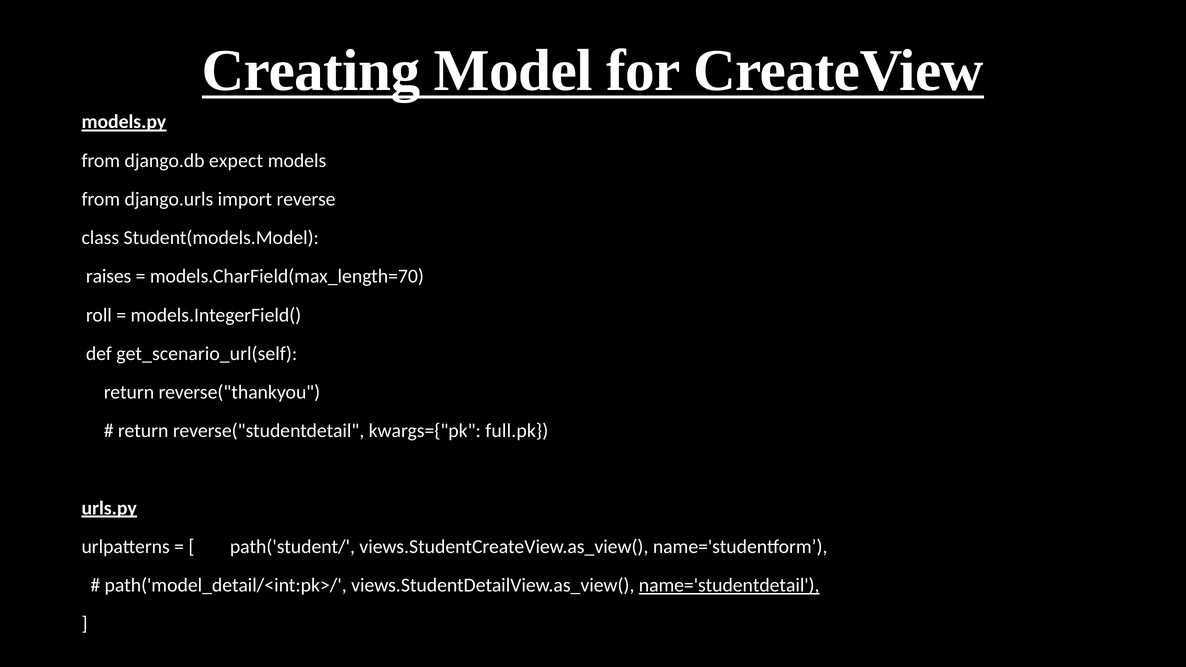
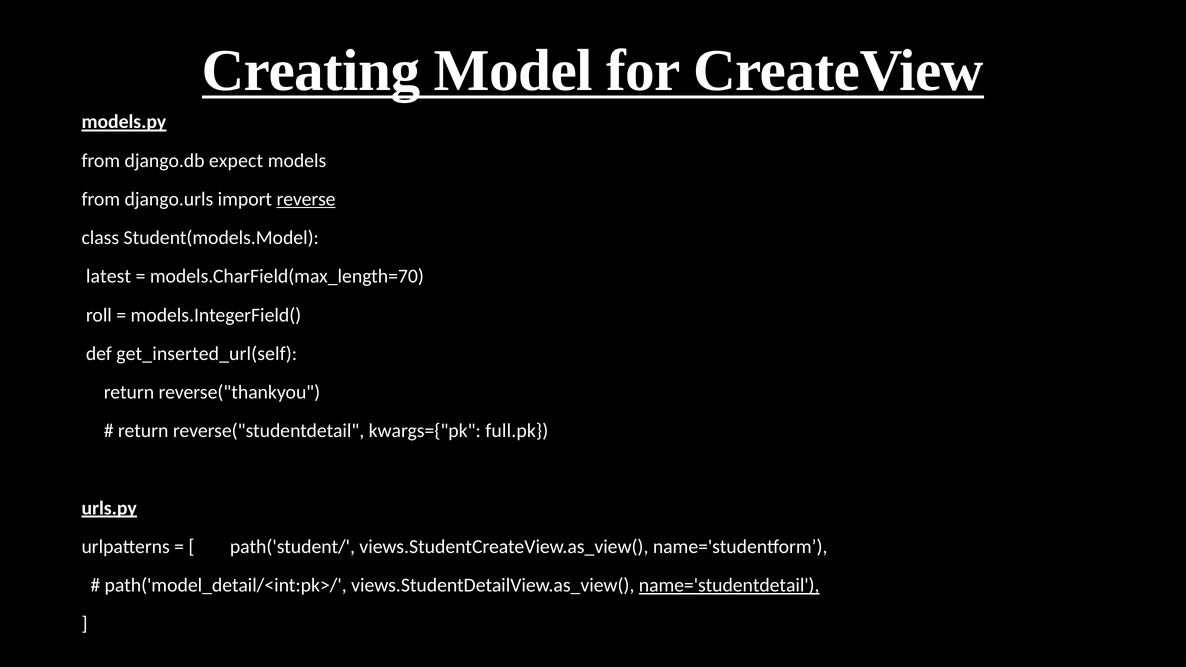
reverse underline: none -> present
raises: raises -> latest
get_scenario_url(self: get_scenario_url(self -> get_inserted_url(self
